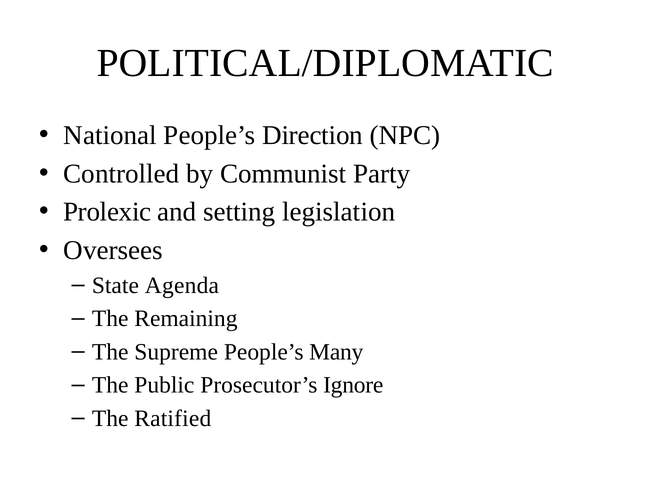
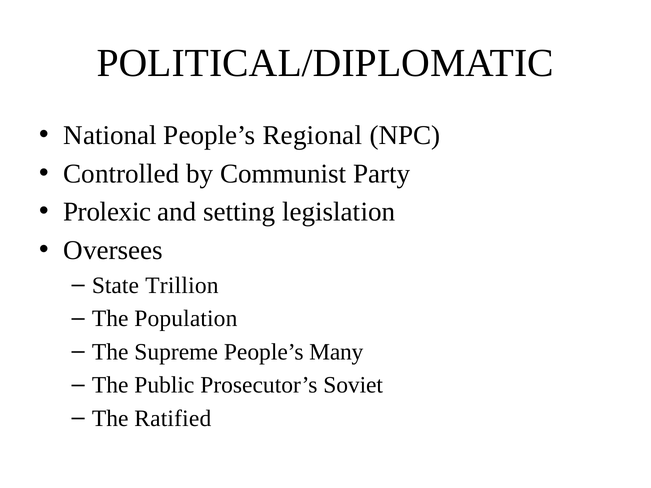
Direction: Direction -> Regional
Agenda: Agenda -> Trillion
Remaining: Remaining -> Population
Ignore: Ignore -> Soviet
